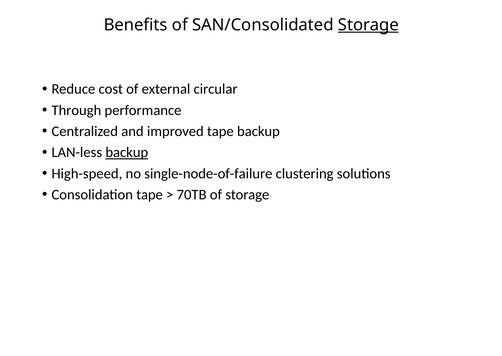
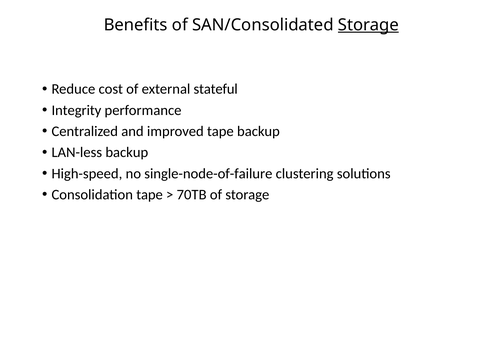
circular: circular -> stateful
Through: Through -> Integrity
backup at (127, 152) underline: present -> none
